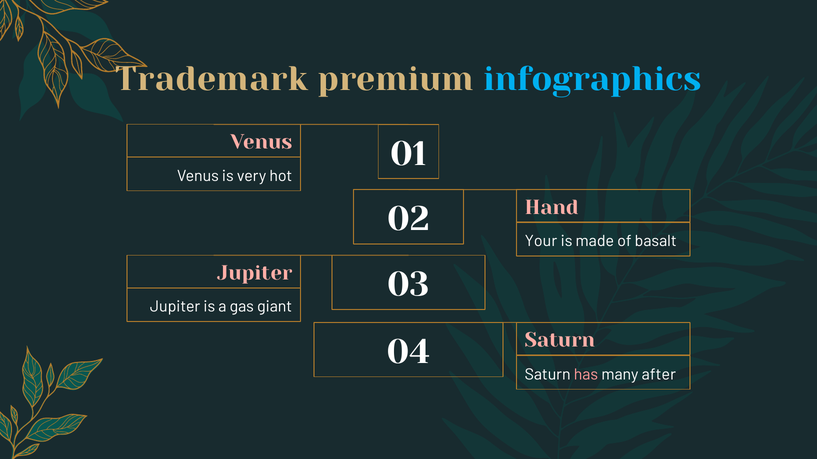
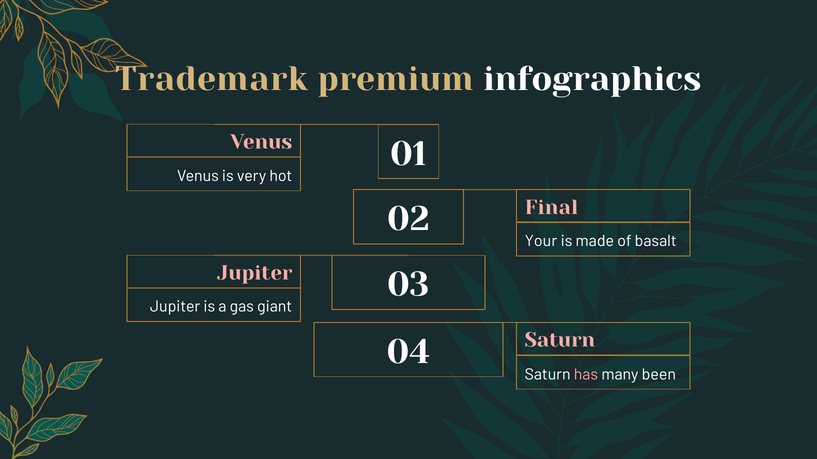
infographics colour: light blue -> white
Hand: Hand -> Final
after: after -> been
